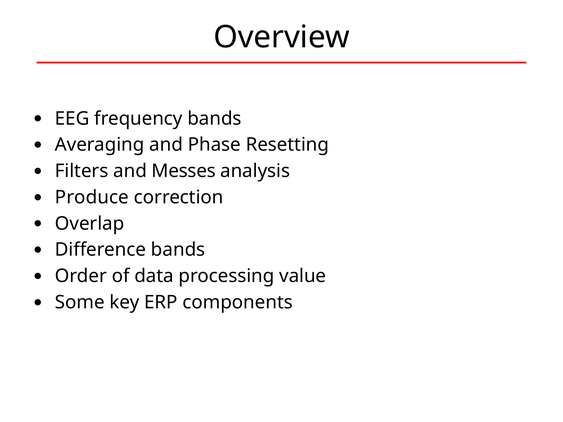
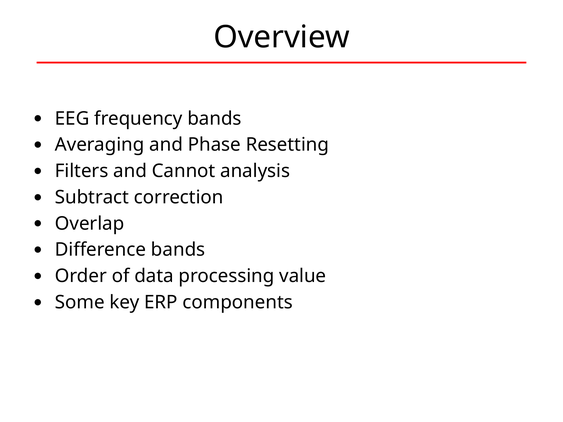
Messes: Messes -> Cannot
Produce: Produce -> Subtract
